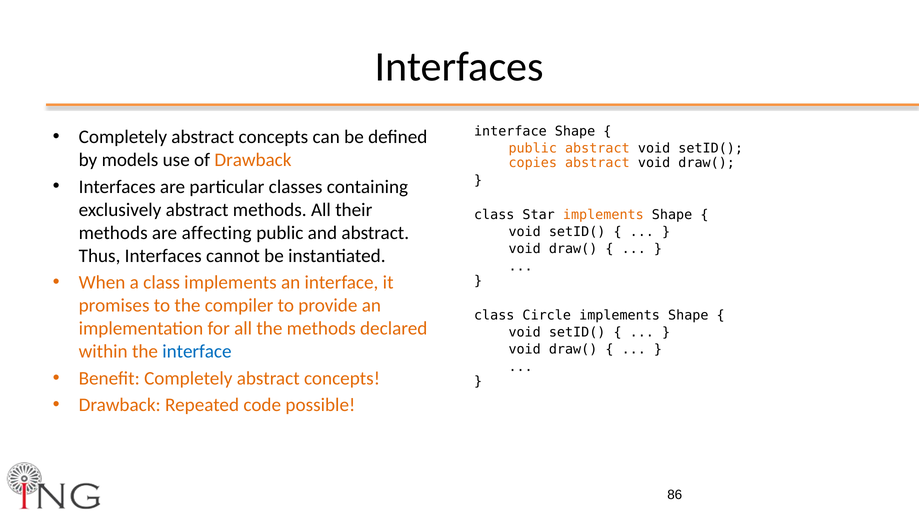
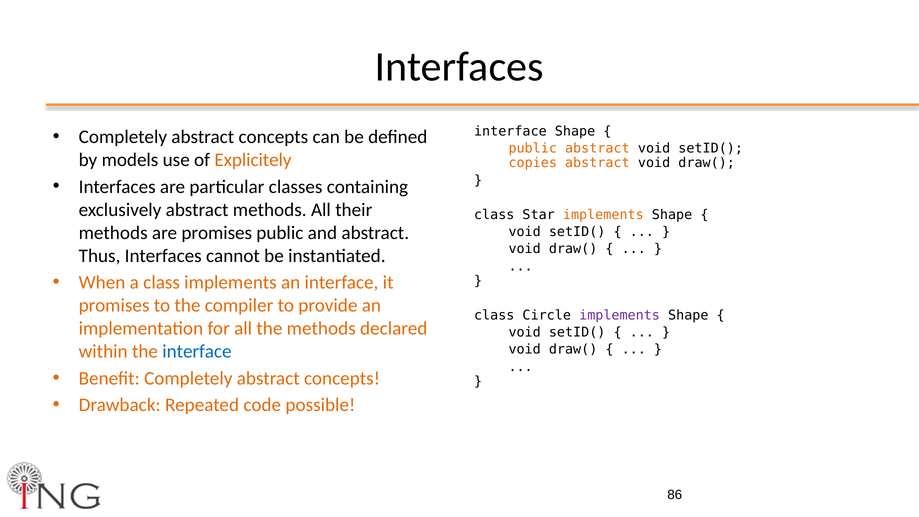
of Drawback: Drawback -> Explicitely
are affecting: affecting -> promises
implements at (620, 315) colour: black -> purple
